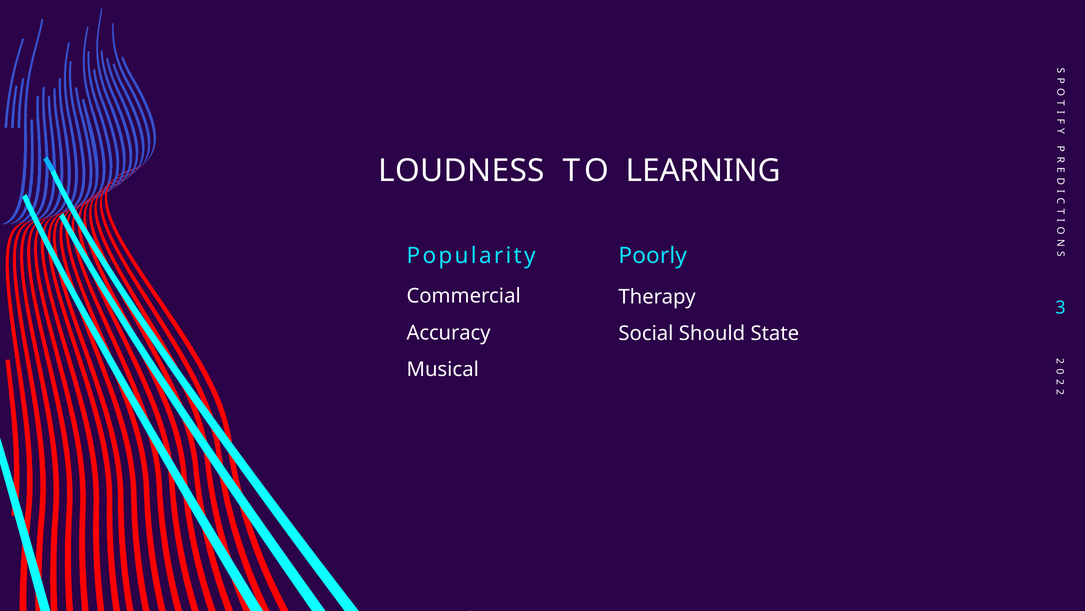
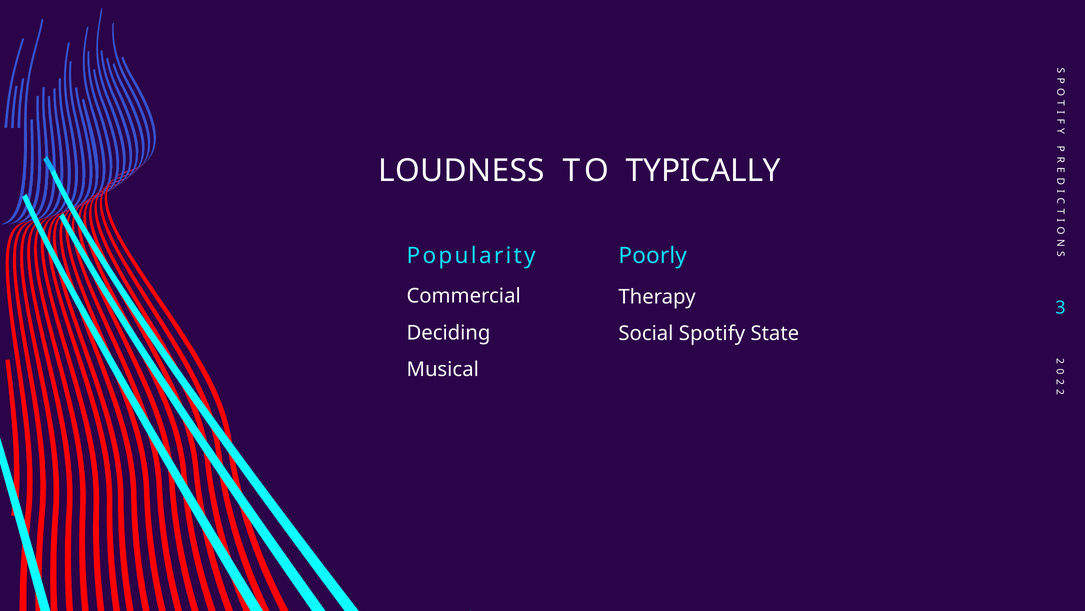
LEARNING: LEARNING -> TYPICALLY
Accuracy: Accuracy -> Deciding
Should: Should -> Spotify
